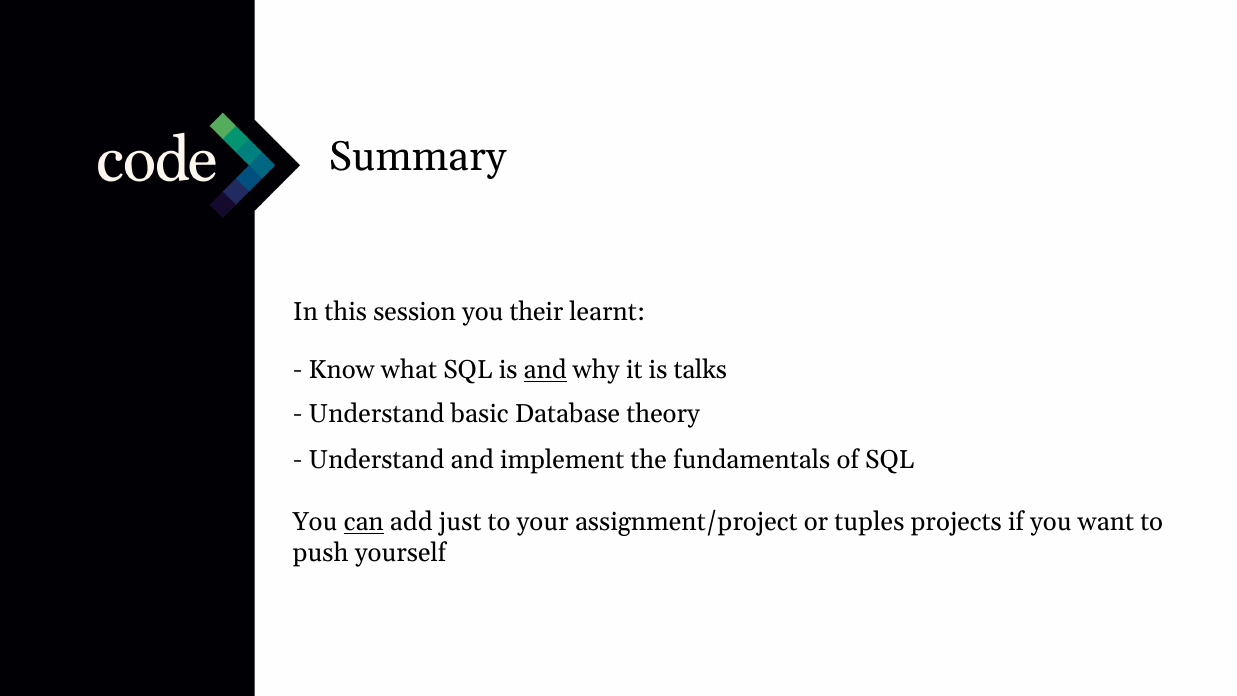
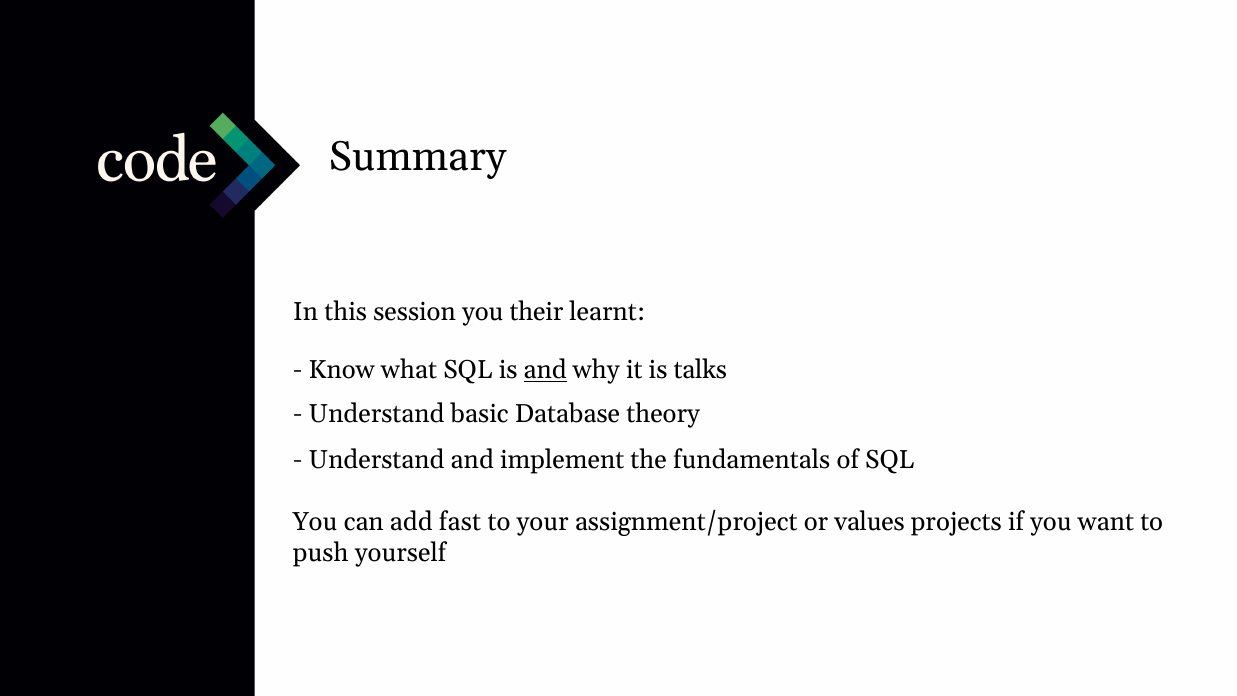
can underline: present -> none
just: just -> fast
tuples: tuples -> values
